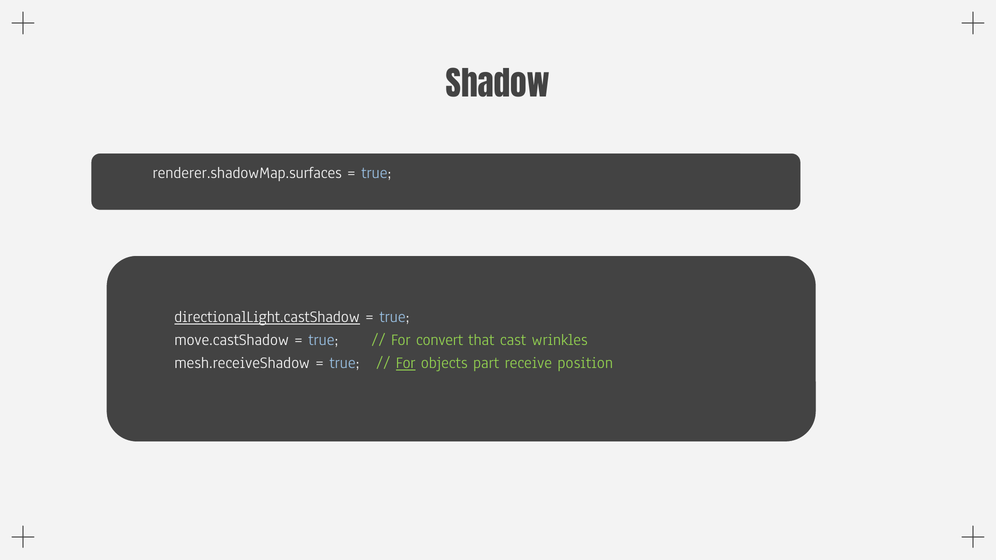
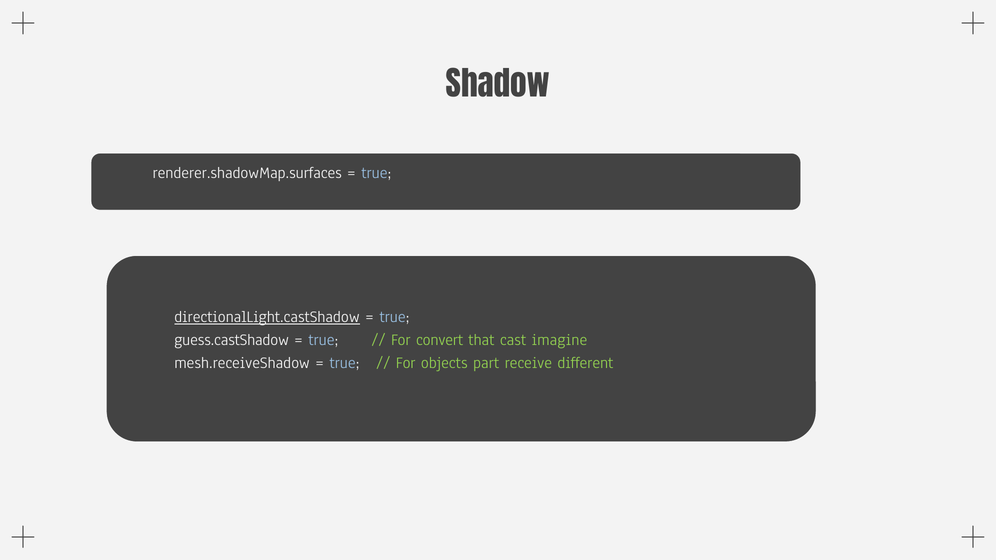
move.castShadow: move.castShadow -> guess.castShadow
wrinkles: wrinkles -> imagine
For at (406, 363) underline: present -> none
position: position -> different
